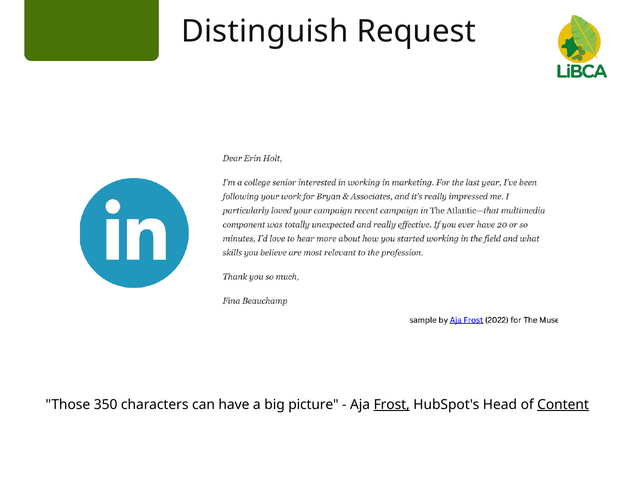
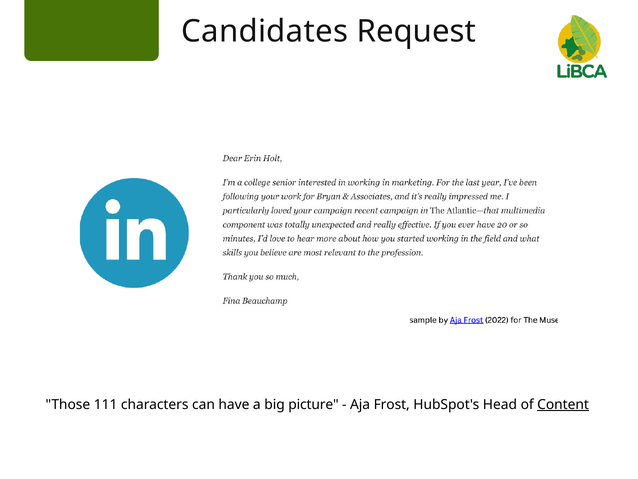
Distinguish: Distinguish -> Candidates
350: 350 -> 111
Frost underline: present -> none
